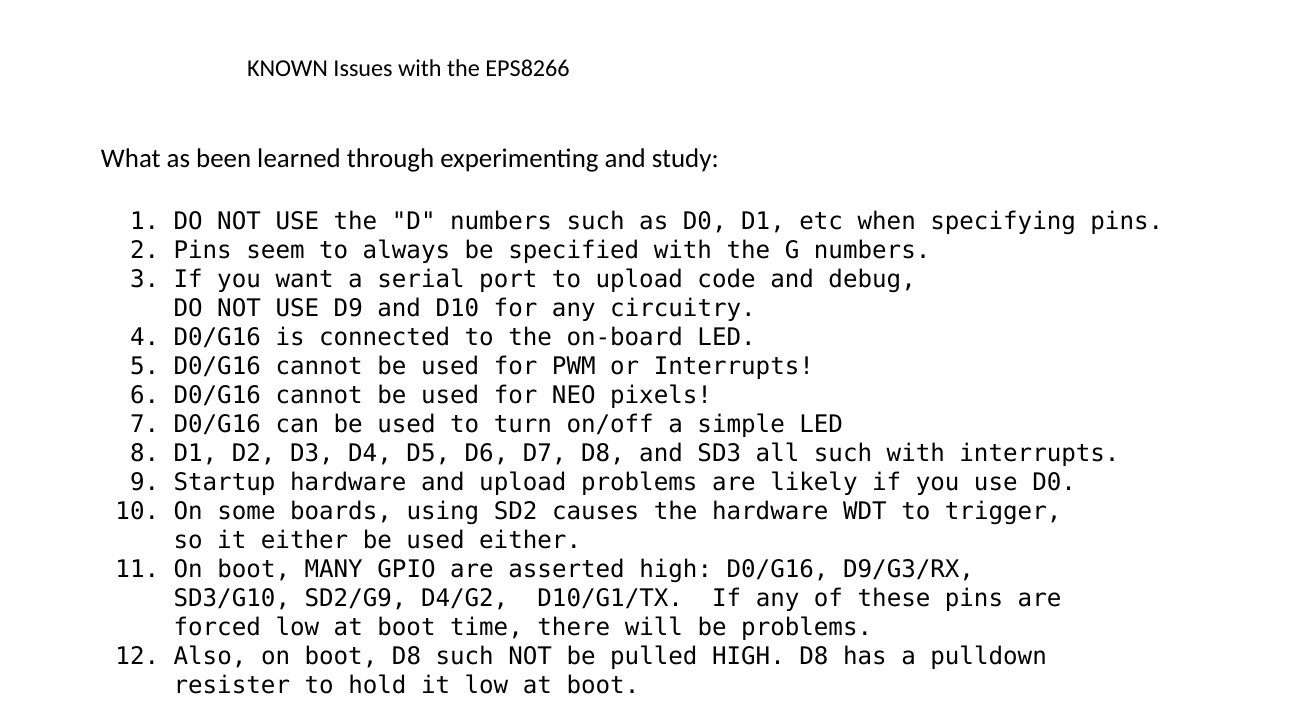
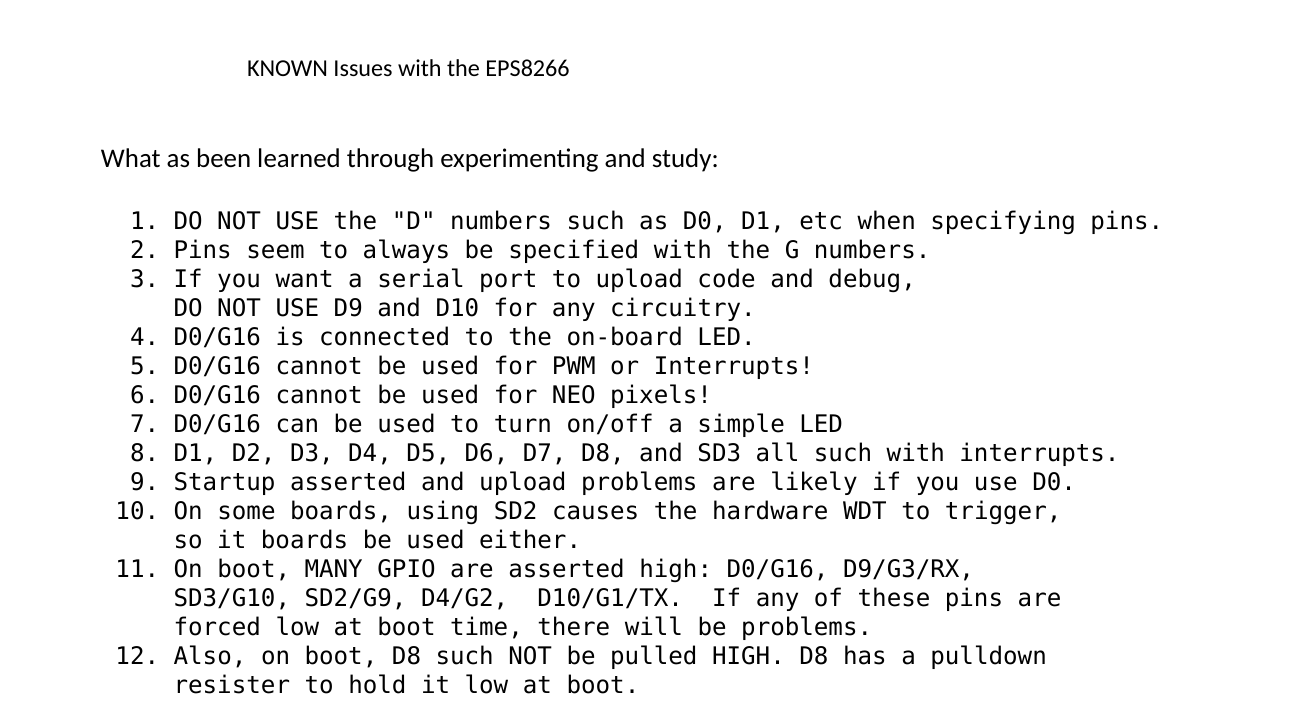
Startup hardware: hardware -> asserted
it either: either -> boards
